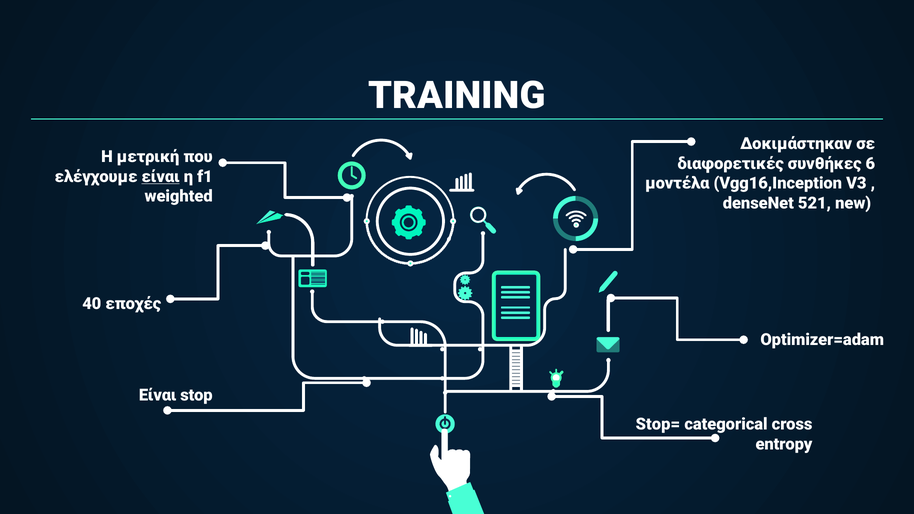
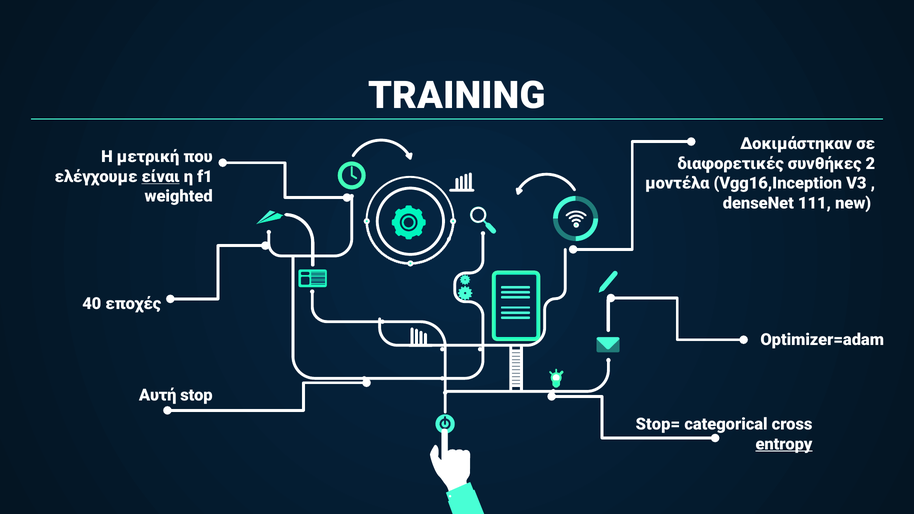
6: 6 -> 2
521: 521 -> 111
Είναι at (158, 396): Είναι -> Αυτή
entropy underline: none -> present
